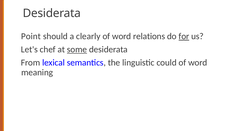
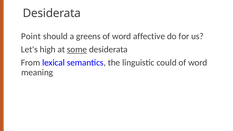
clearly: clearly -> greens
relations: relations -> affective
for underline: present -> none
chef: chef -> high
